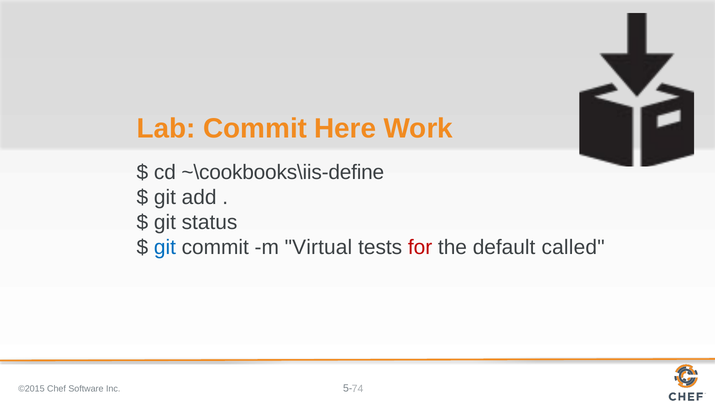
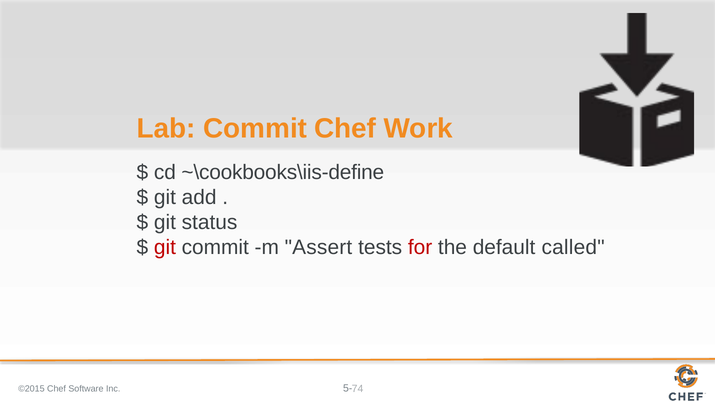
Commit Here: Here -> Chef
git at (165, 247) colour: blue -> red
Virtual: Virtual -> Assert
